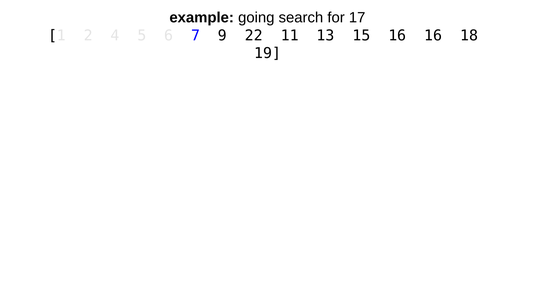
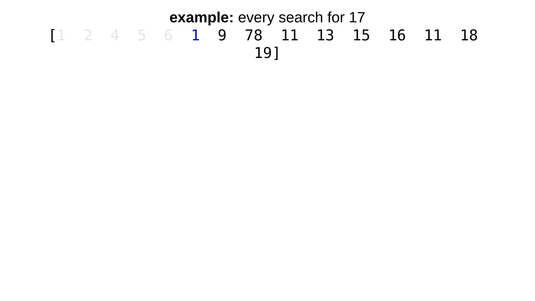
going: going -> every
6 7: 7 -> 1
22: 22 -> 78
16 16: 16 -> 11
